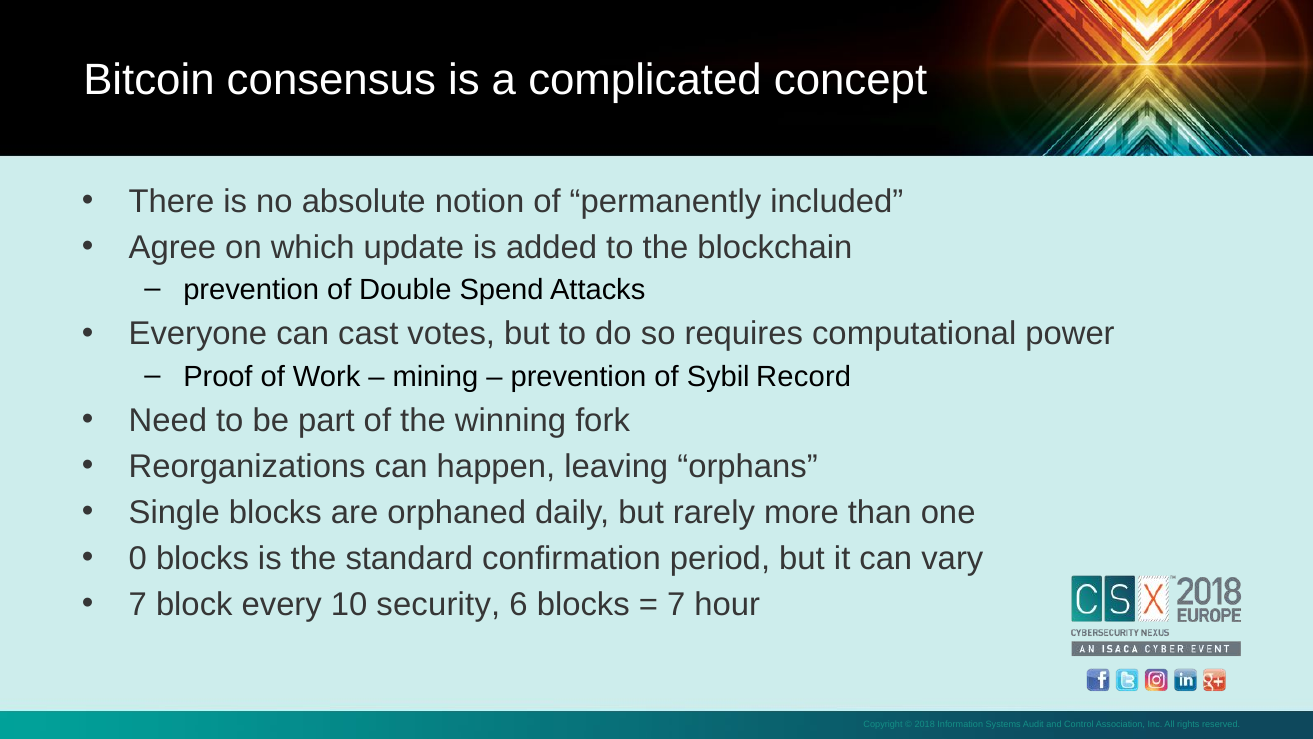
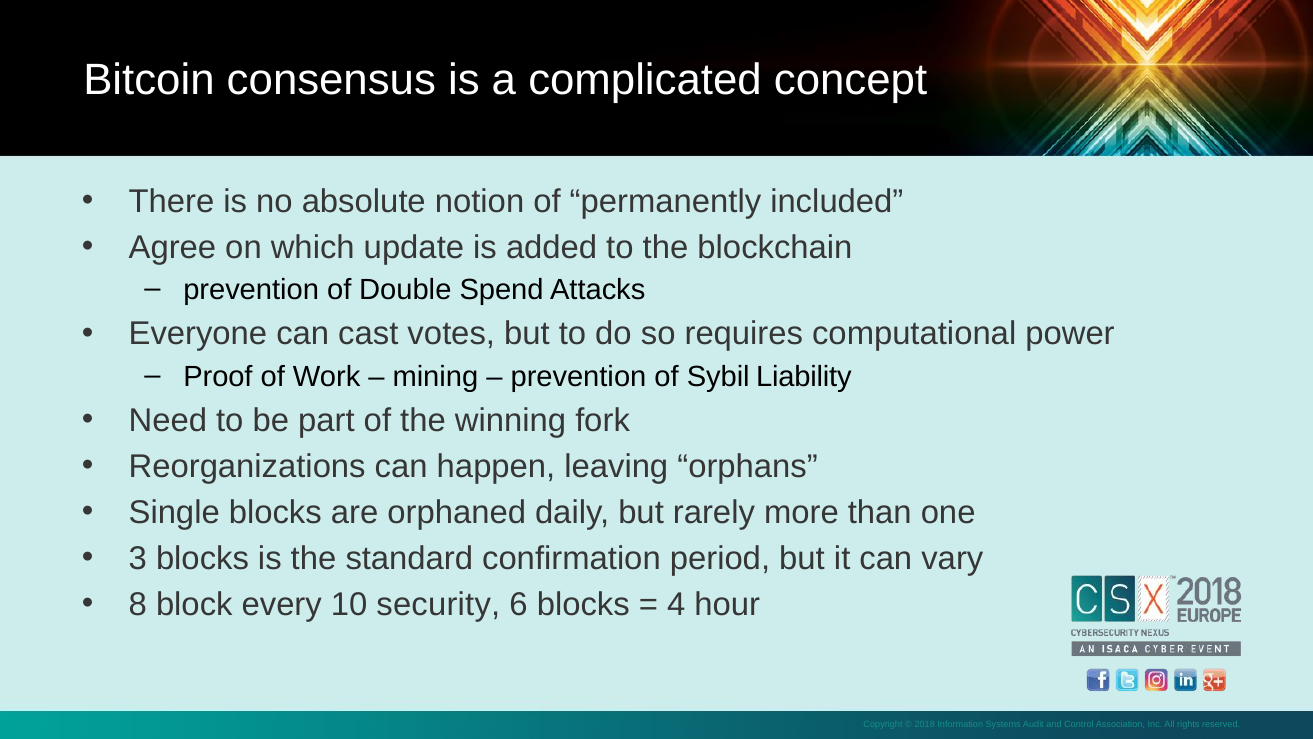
Record: Record -> Liability
0: 0 -> 3
7 at (138, 604): 7 -> 8
7 at (676, 604): 7 -> 4
